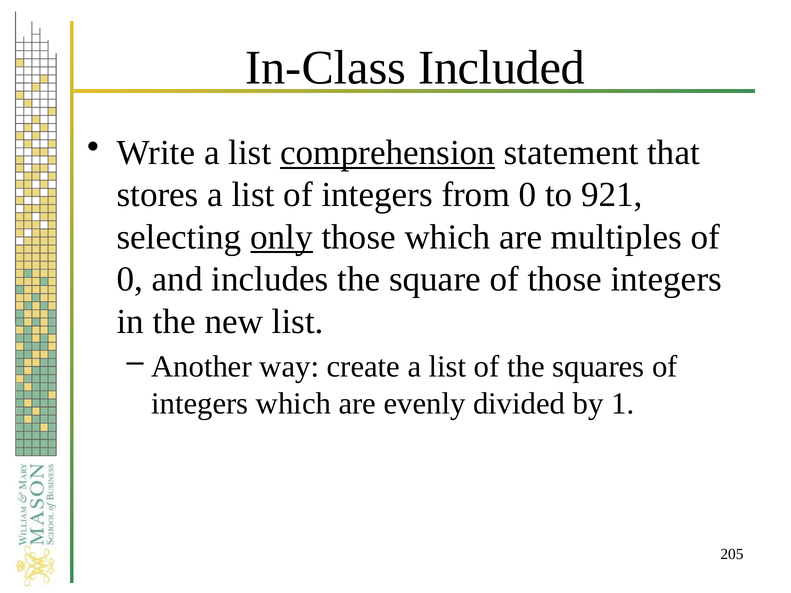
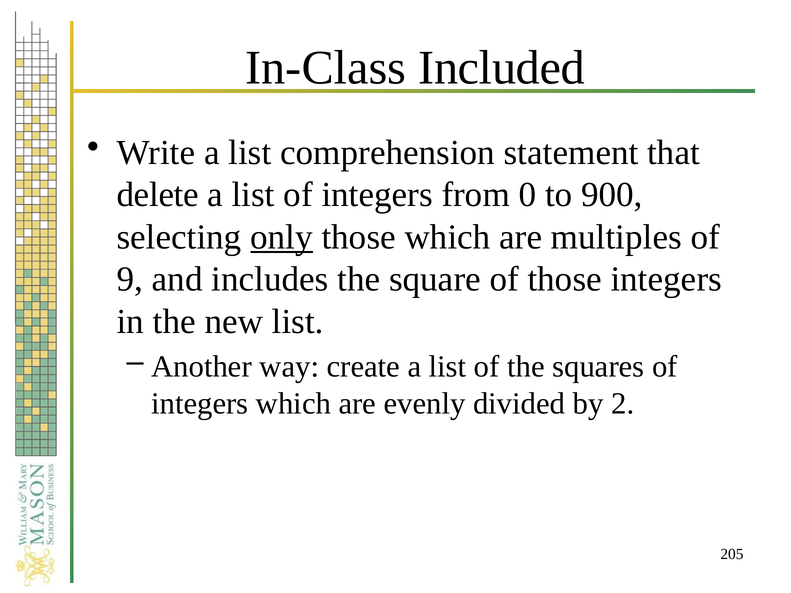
comprehension underline: present -> none
stores: stores -> delete
921: 921 -> 900
0 at (130, 279): 0 -> 9
1: 1 -> 2
